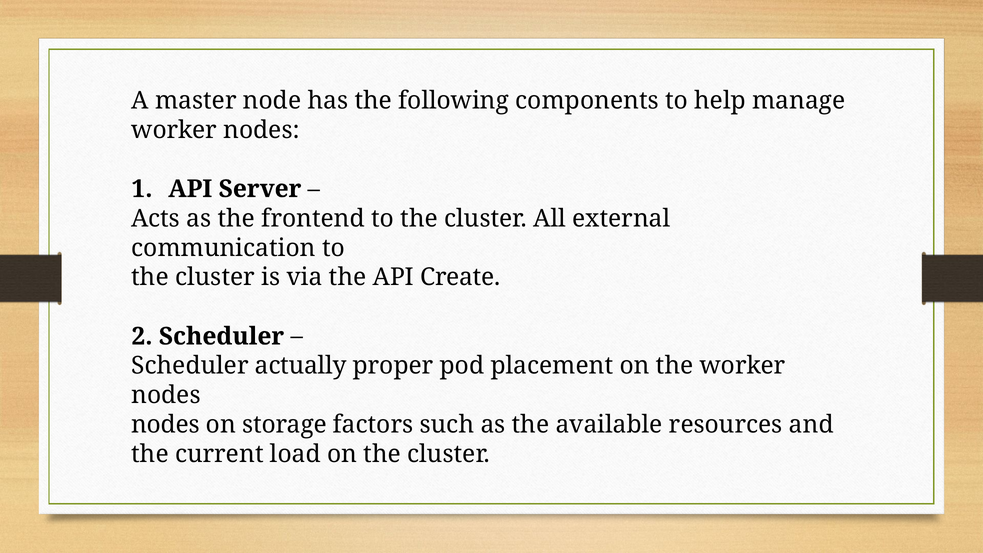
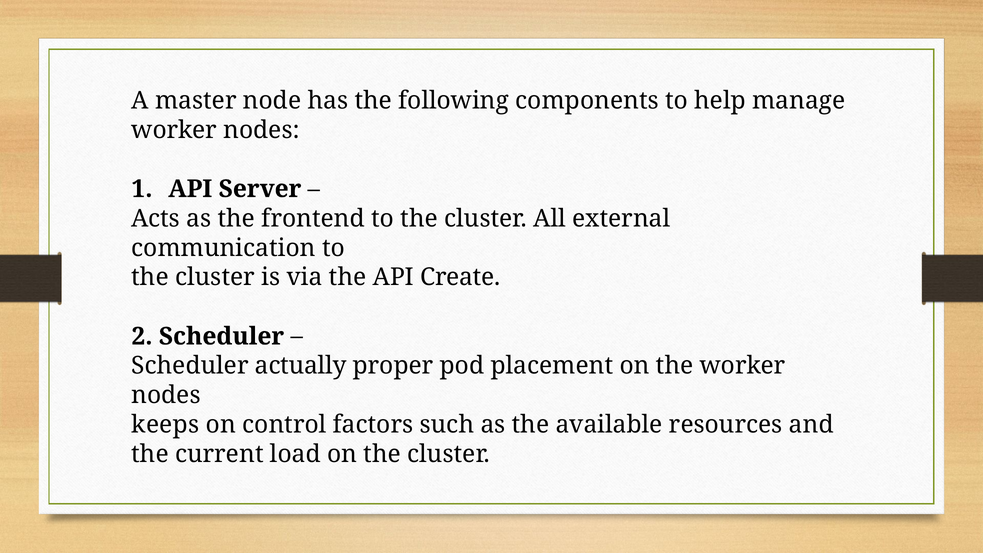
nodes at (166, 425): nodes -> keeps
storage: storage -> control
